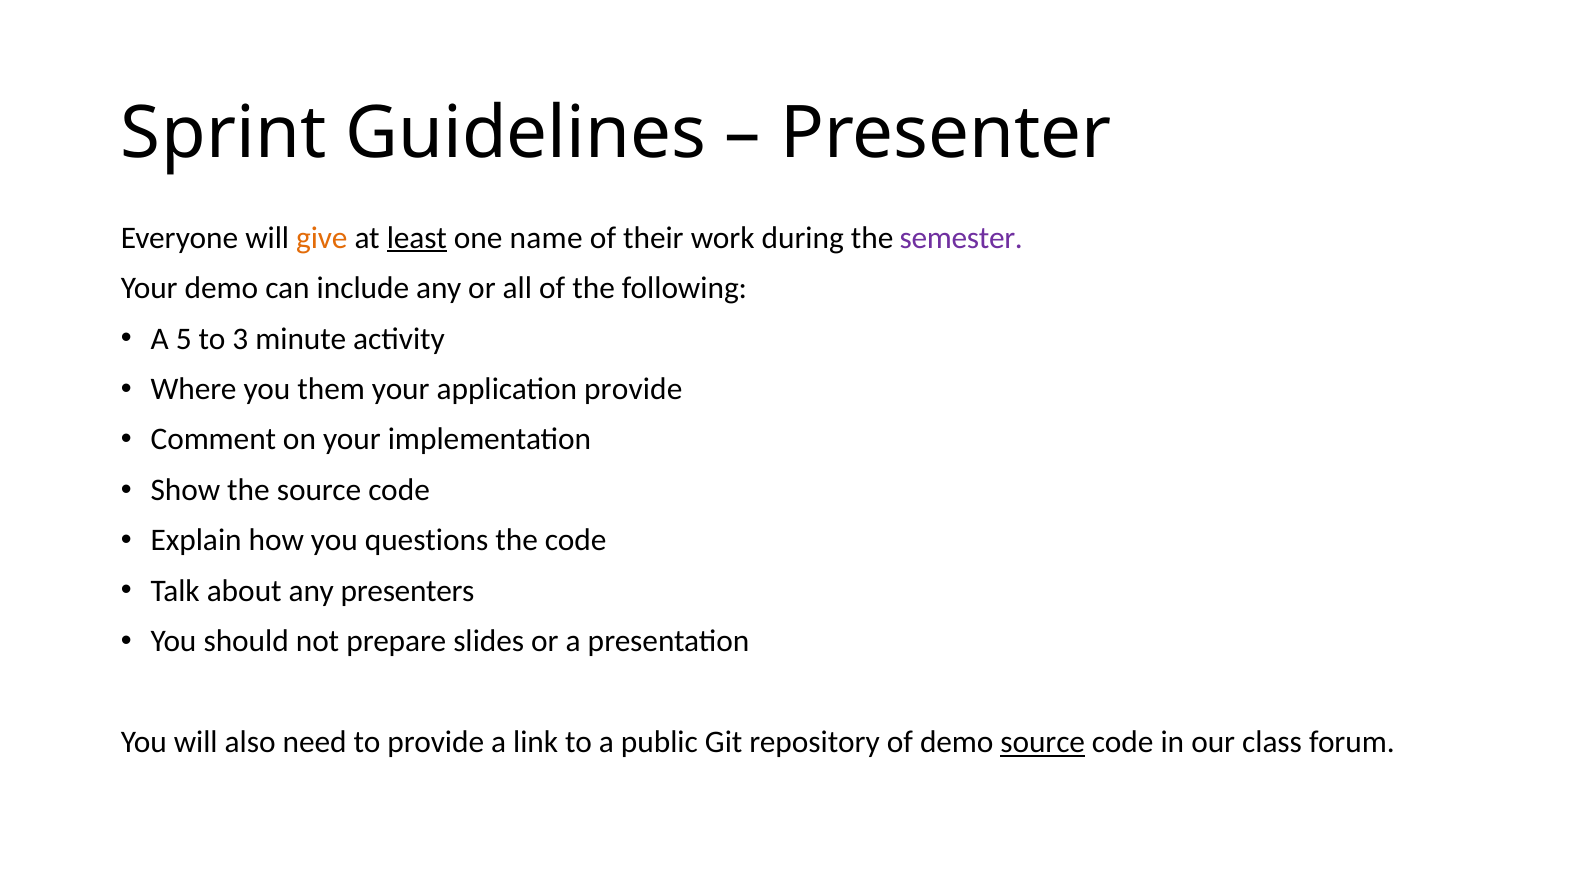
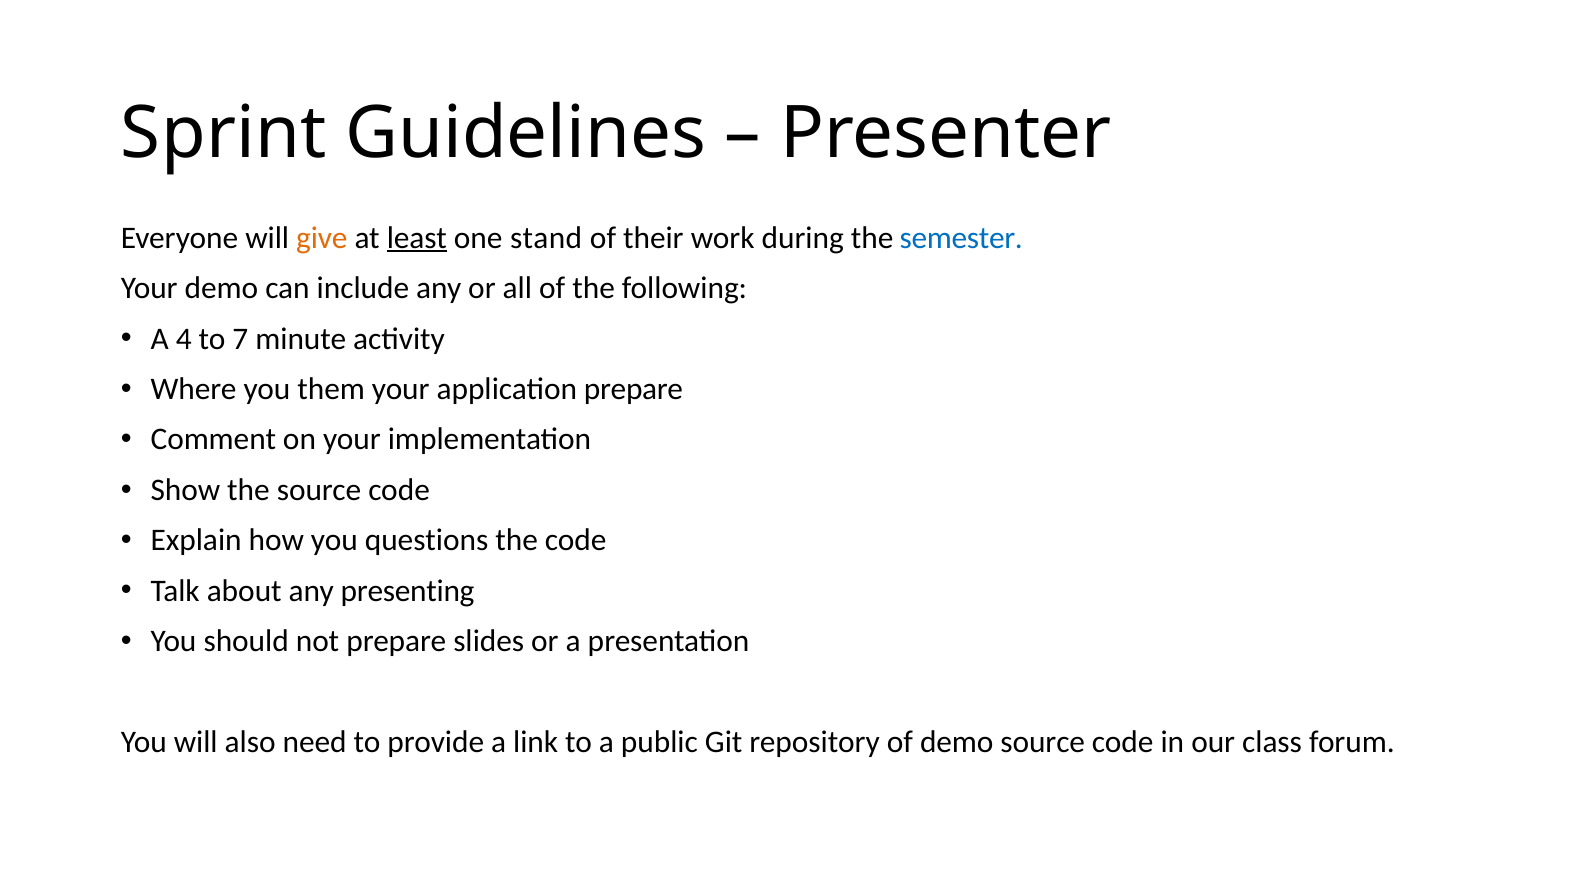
name: name -> stand
semester colour: purple -> blue
5: 5 -> 4
3: 3 -> 7
application provide: provide -> prepare
presenters: presenters -> presenting
source at (1043, 742) underline: present -> none
